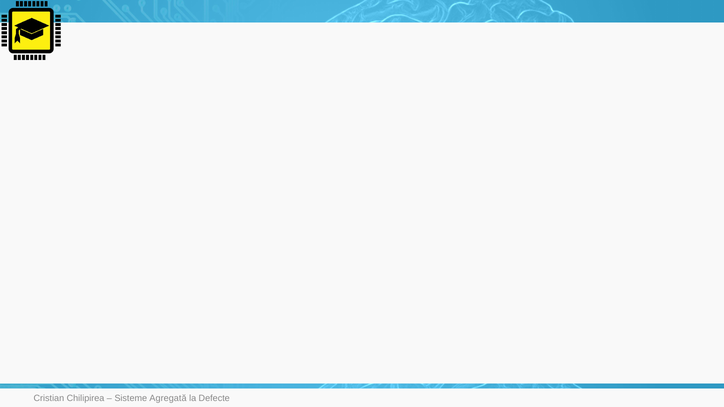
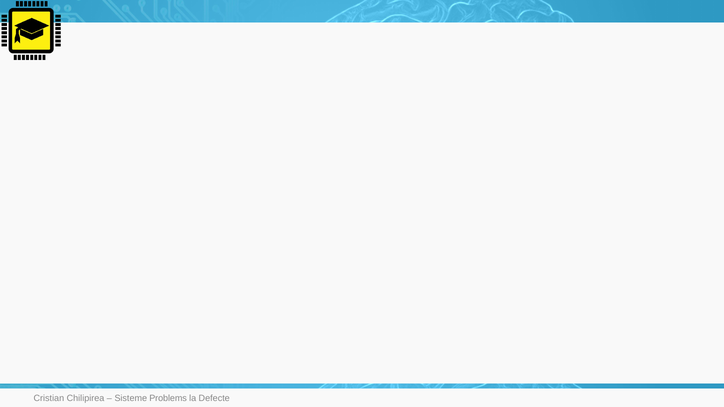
Agregată: Agregată -> Problems
